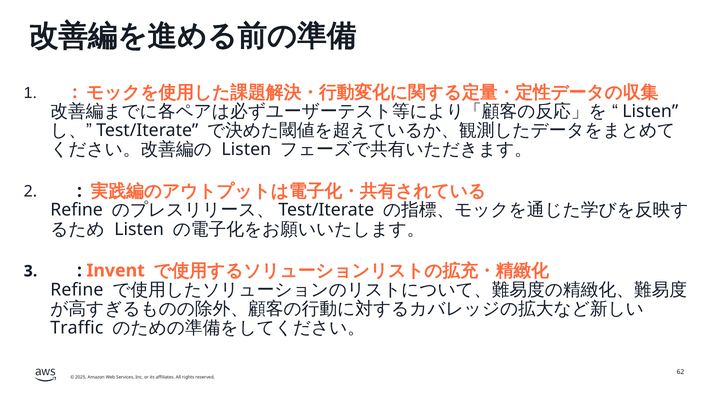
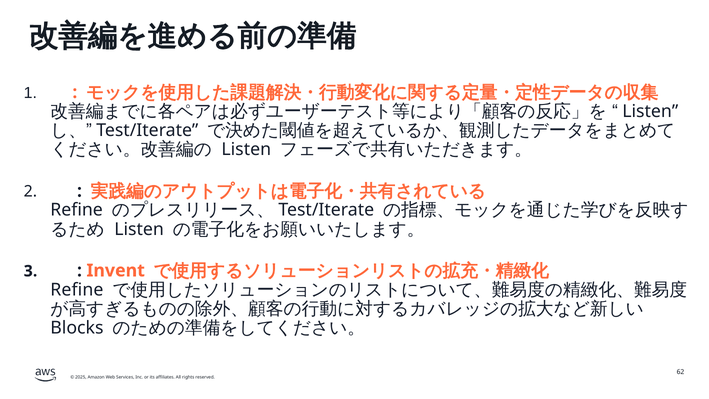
Traffic: Traffic -> Blocks
